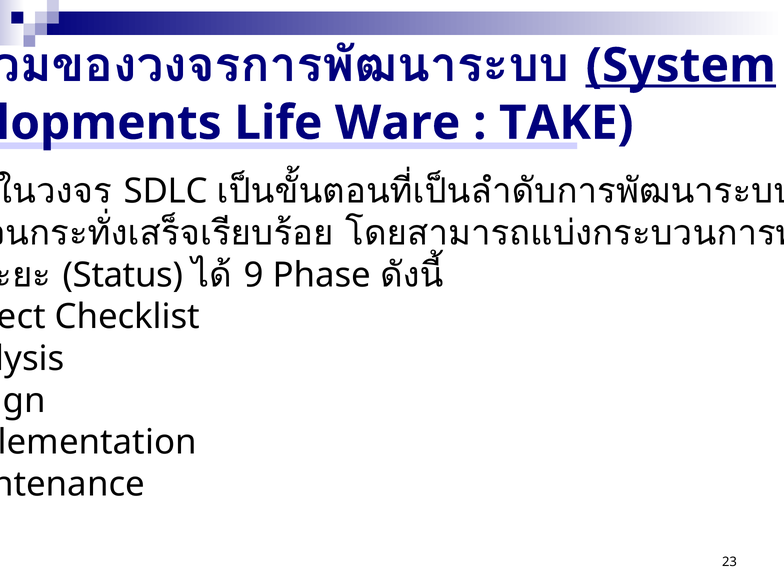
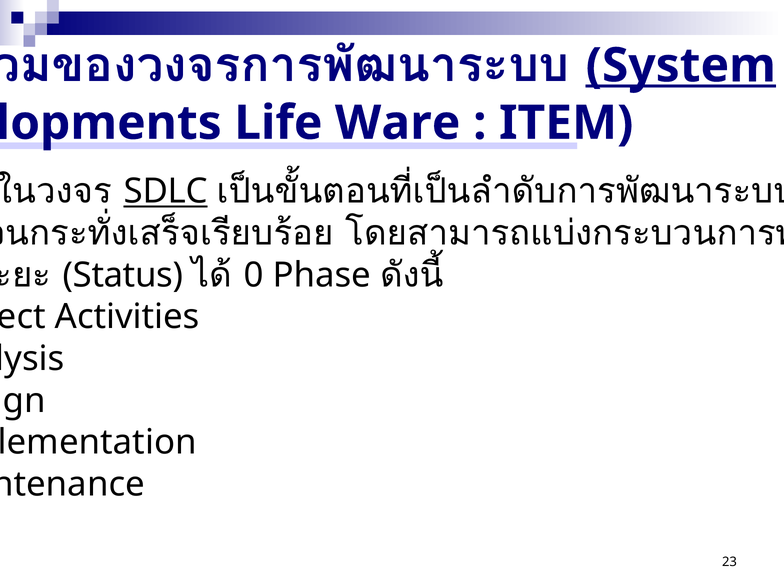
TAKE: TAKE -> ITEM
SDLC underline: none -> present
9: 9 -> 0
Checklist: Checklist -> Activities
